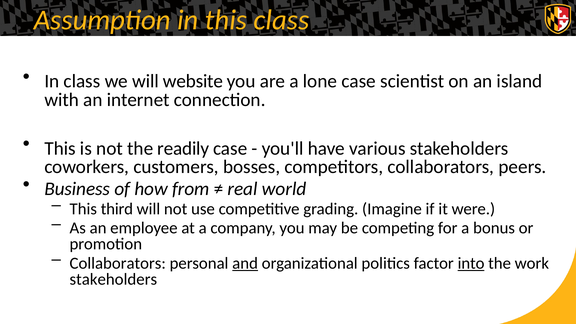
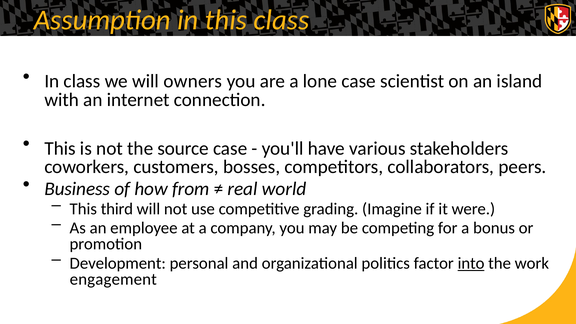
website: website -> owners
readily: readily -> source
Collaborators at (118, 263): Collaborators -> Development
and underline: present -> none
stakeholders at (113, 279): stakeholders -> engagement
